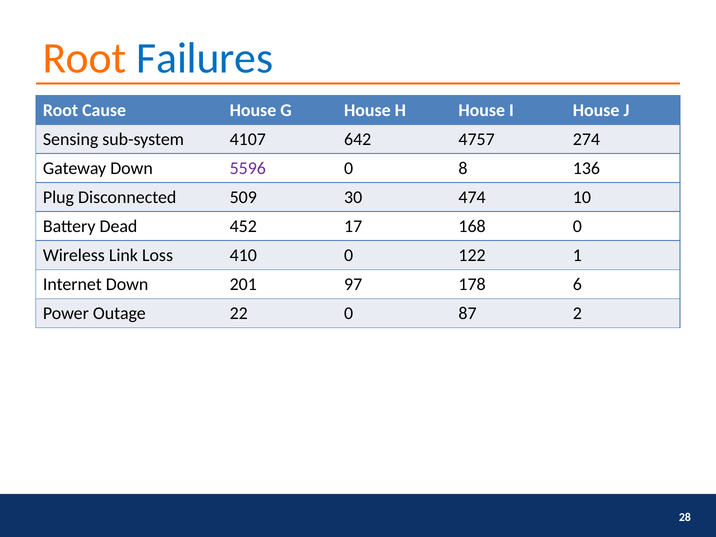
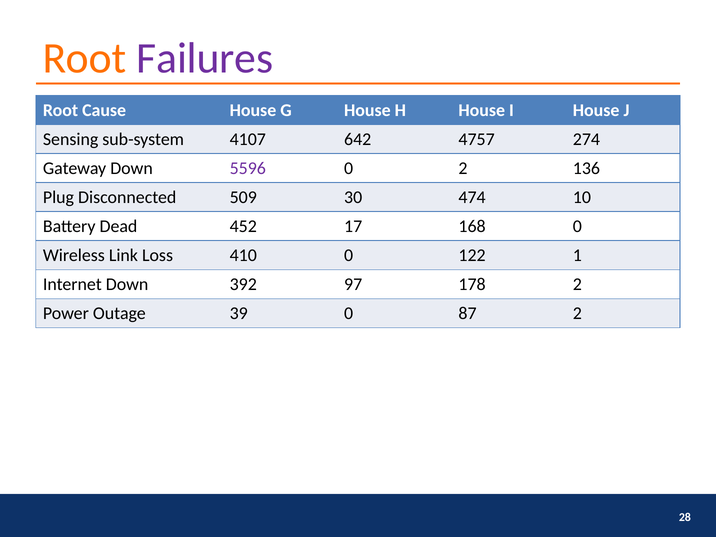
Failures colour: blue -> purple
0 8: 8 -> 2
201: 201 -> 392
178 6: 6 -> 2
22: 22 -> 39
